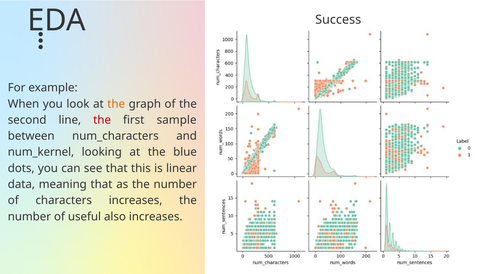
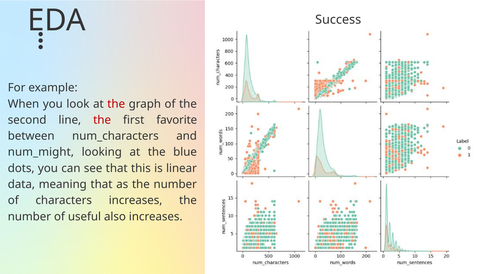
the at (116, 104) colour: orange -> red
sample: sample -> favorite
num_kernel: num_kernel -> num_might
